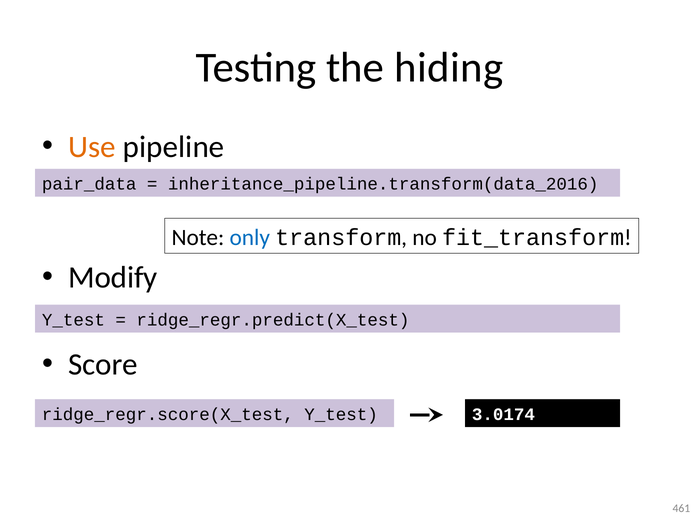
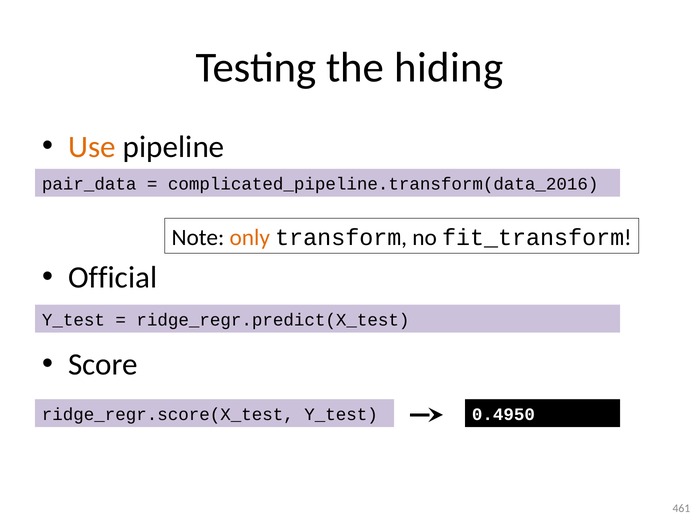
inheritance_pipeline.transform(data_2016: inheritance_pipeline.transform(data_2016 -> complicated_pipeline.transform(data_2016
only colour: blue -> orange
Modify: Modify -> Official
3.0174: 3.0174 -> 0.4950
